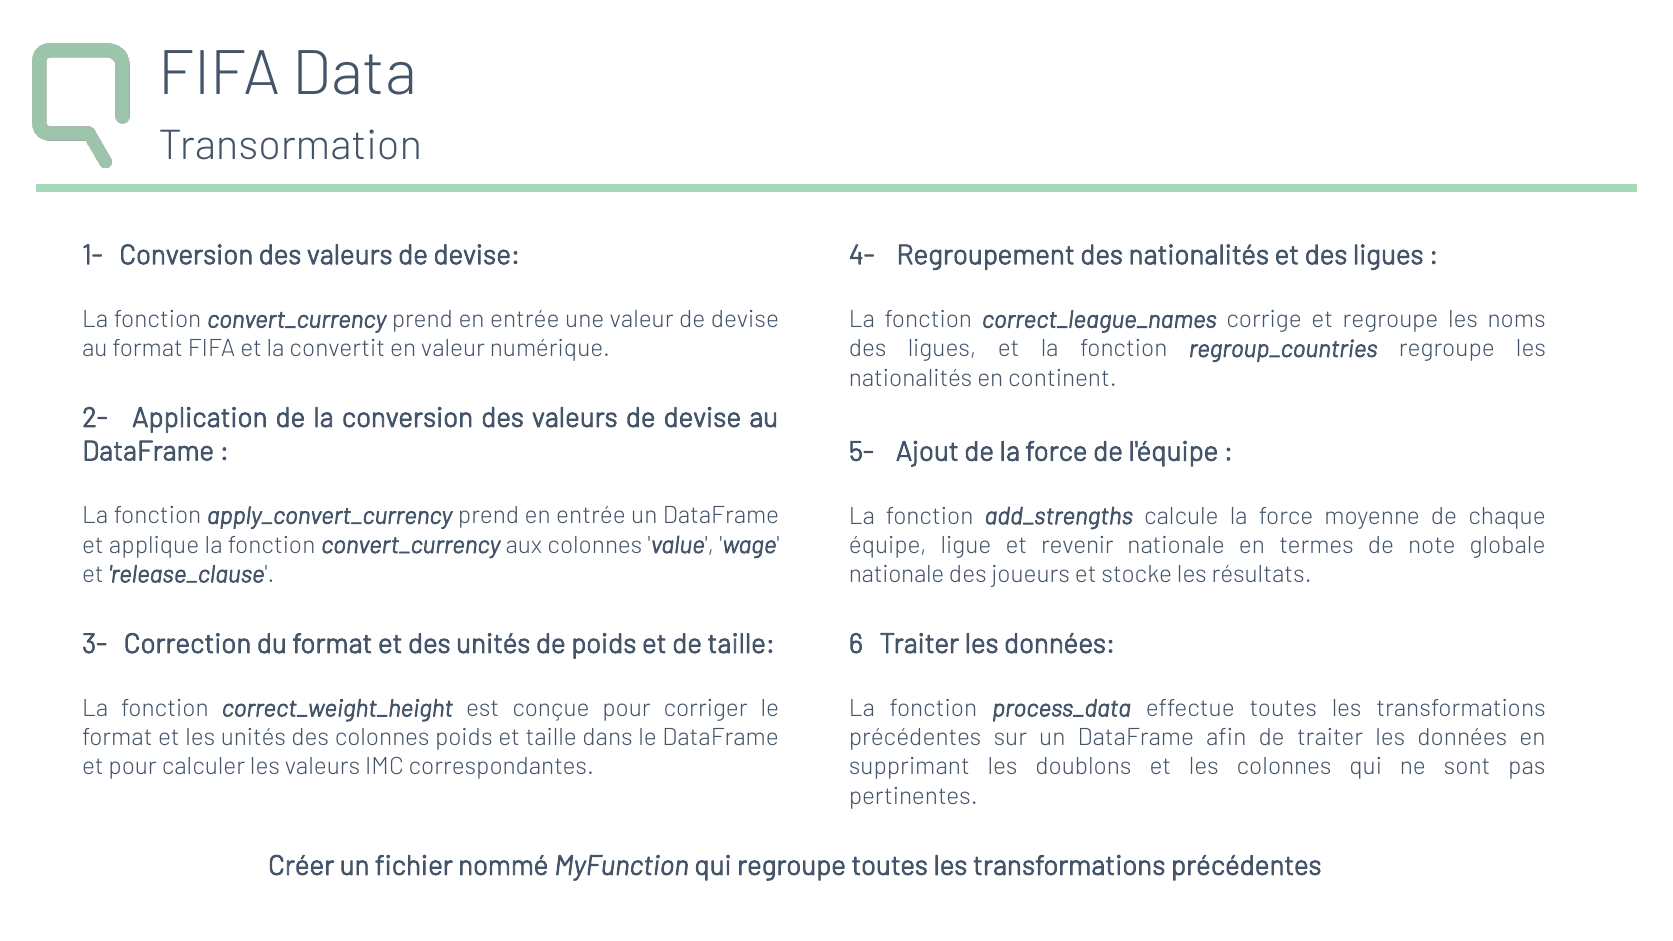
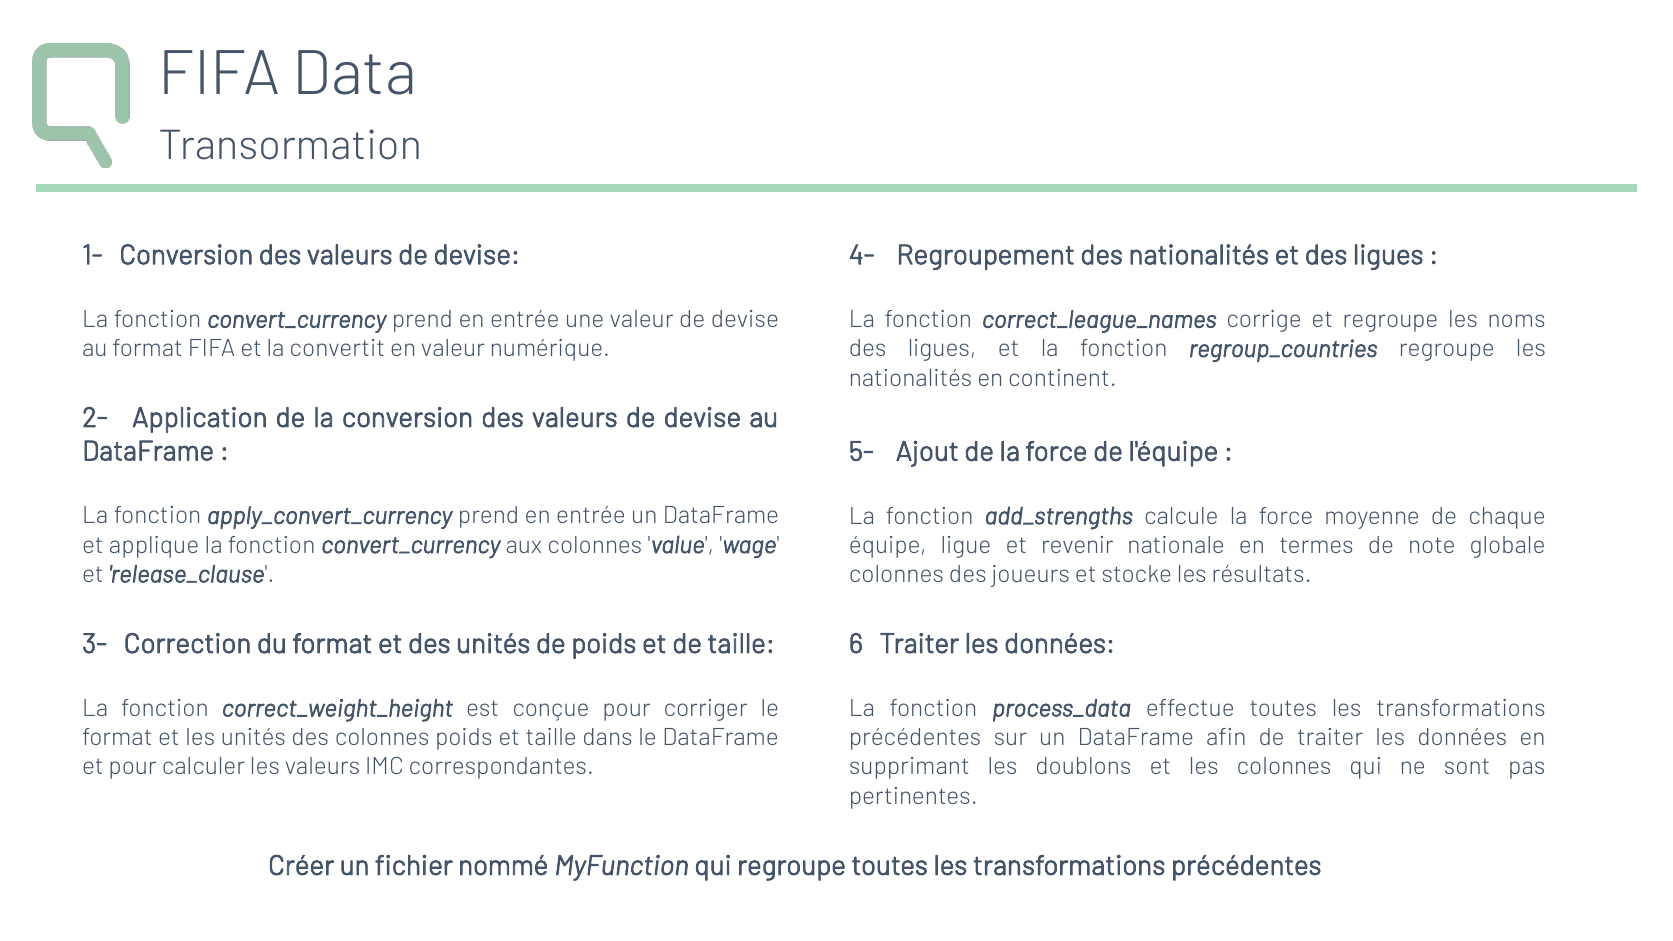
nationale at (897, 575): nationale -> colonnes
